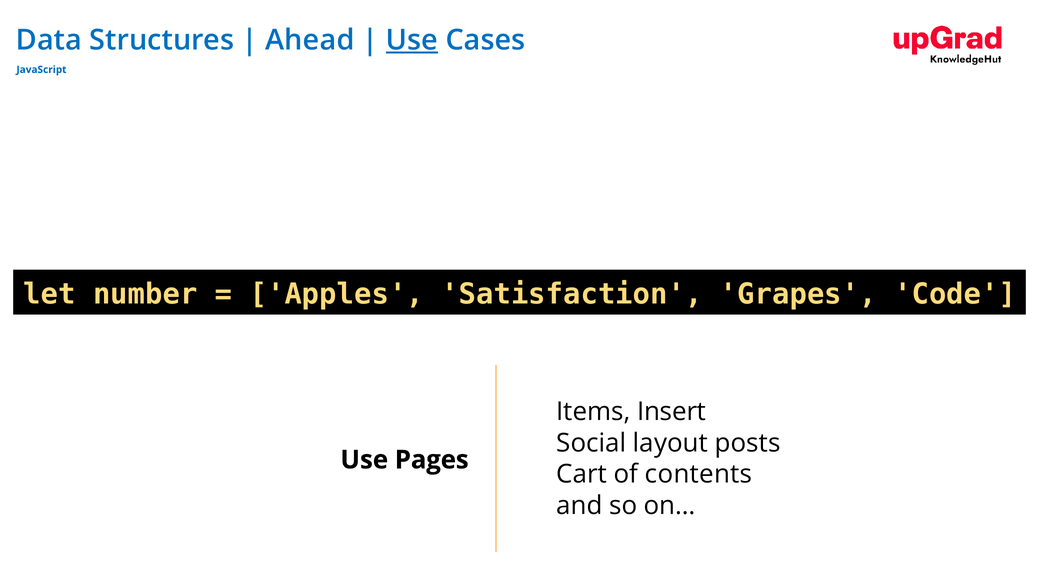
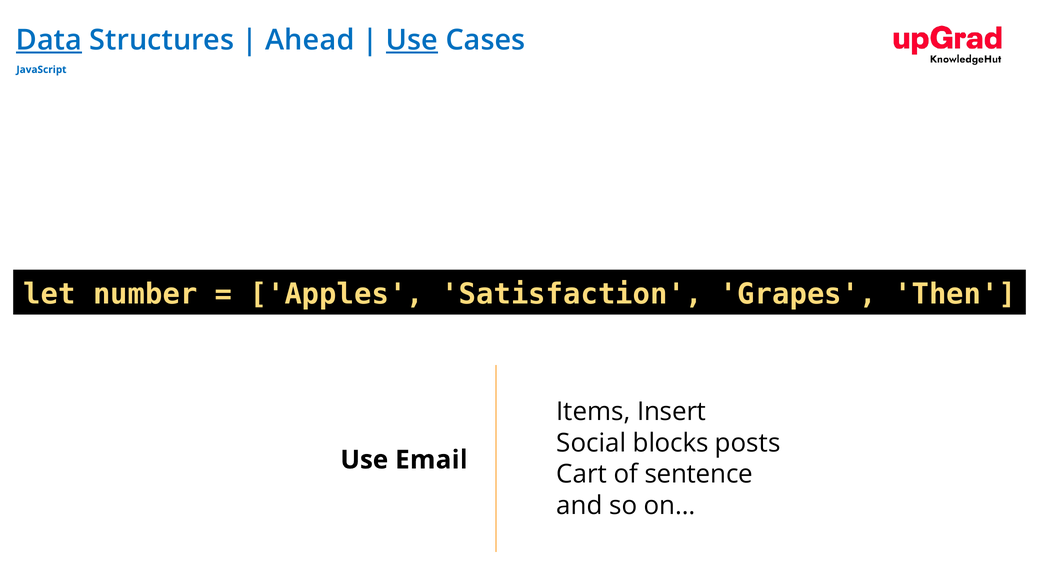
Data underline: none -> present
Code: Code -> Then
layout: layout -> blocks
Pages: Pages -> Email
contents: contents -> sentence
